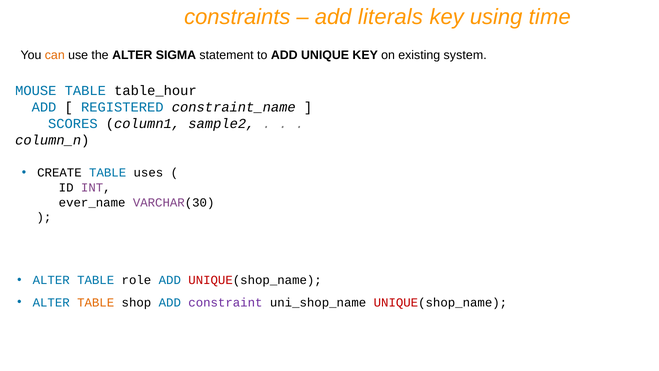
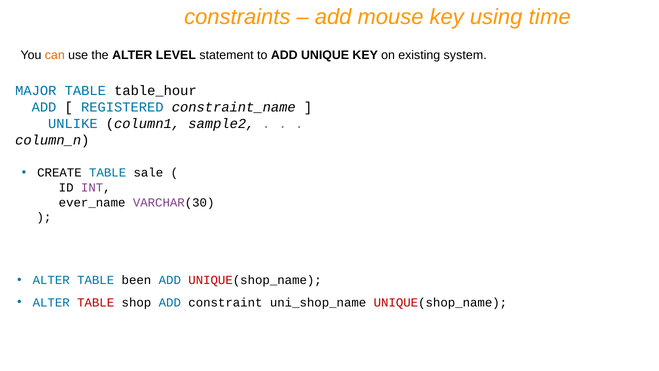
literals: literals -> mouse
SIGMA: SIGMA -> LEVEL
MOUSE: MOUSE -> MAJOR
SCORES: SCORES -> UNLIKE
uses: uses -> sale
role: role -> been
TABLE at (96, 302) colour: orange -> red
constraint colour: purple -> black
